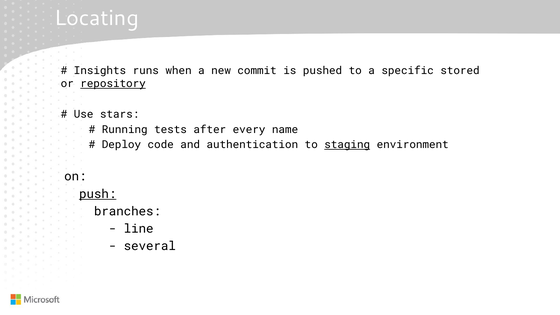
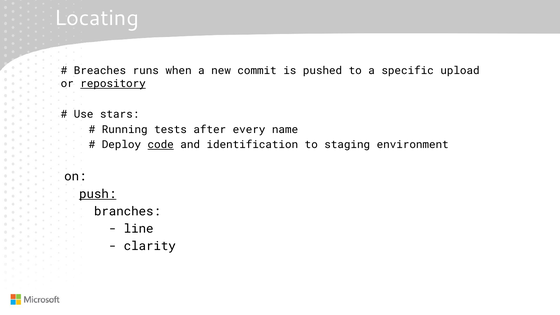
Insights: Insights -> Breaches
stored: stored -> upload
code underline: none -> present
authentication: authentication -> identification
staging underline: present -> none
several: several -> clarity
